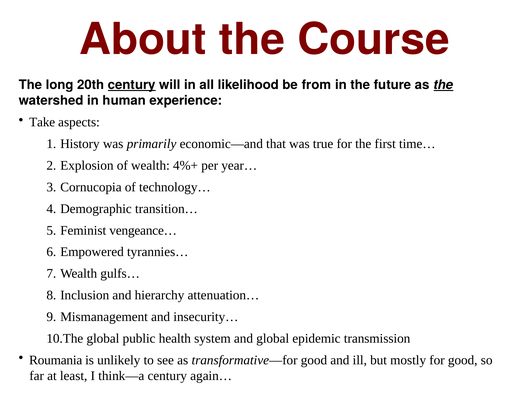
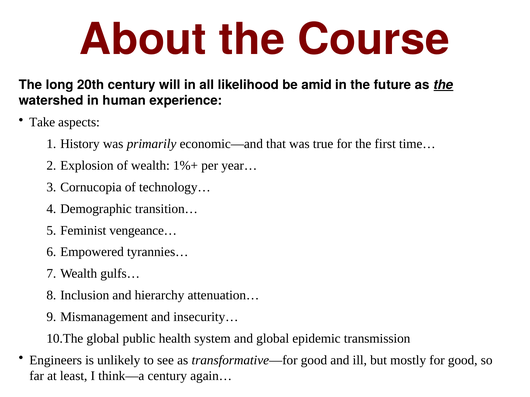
century at (132, 85) underline: present -> none
from: from -> amid
4%+: 4%+ -> 1%+
Roumania: Roumania -> Engineers
